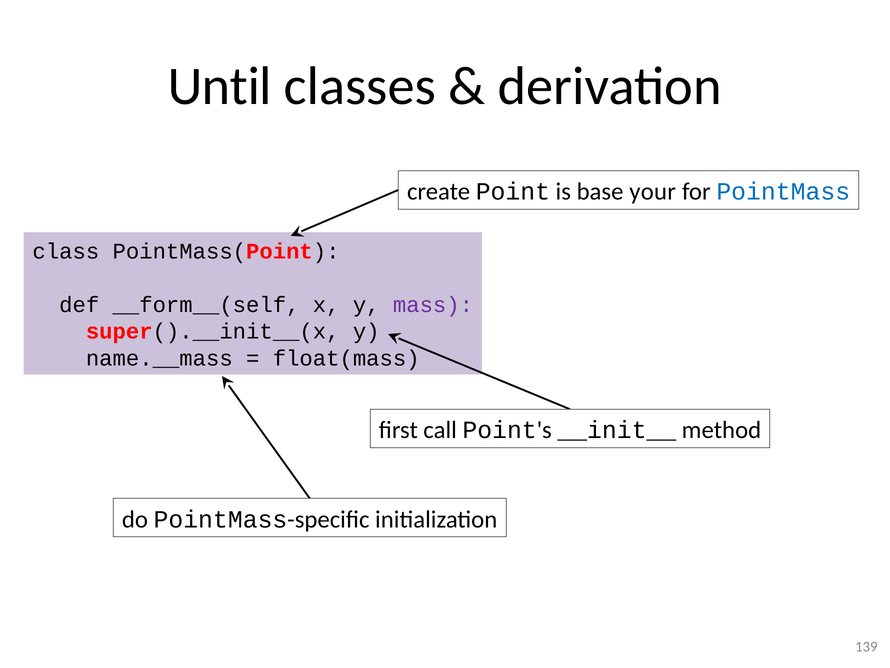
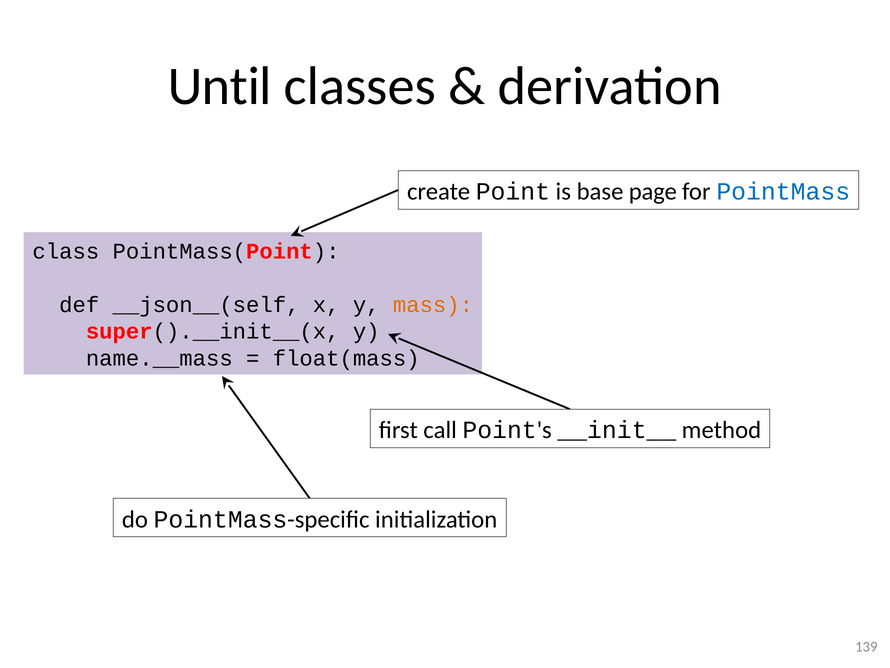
your: your -> page
__form__(self: __form__(self -> __json__(self
mass colour: purple -> orange
